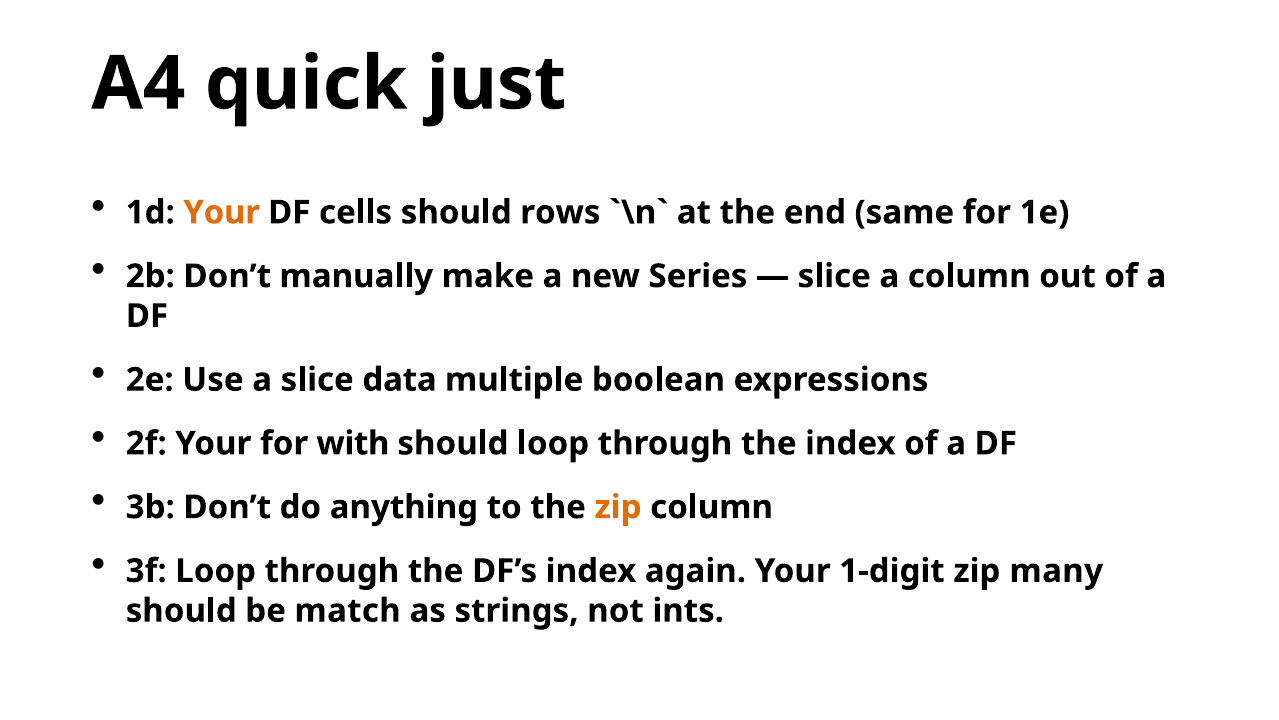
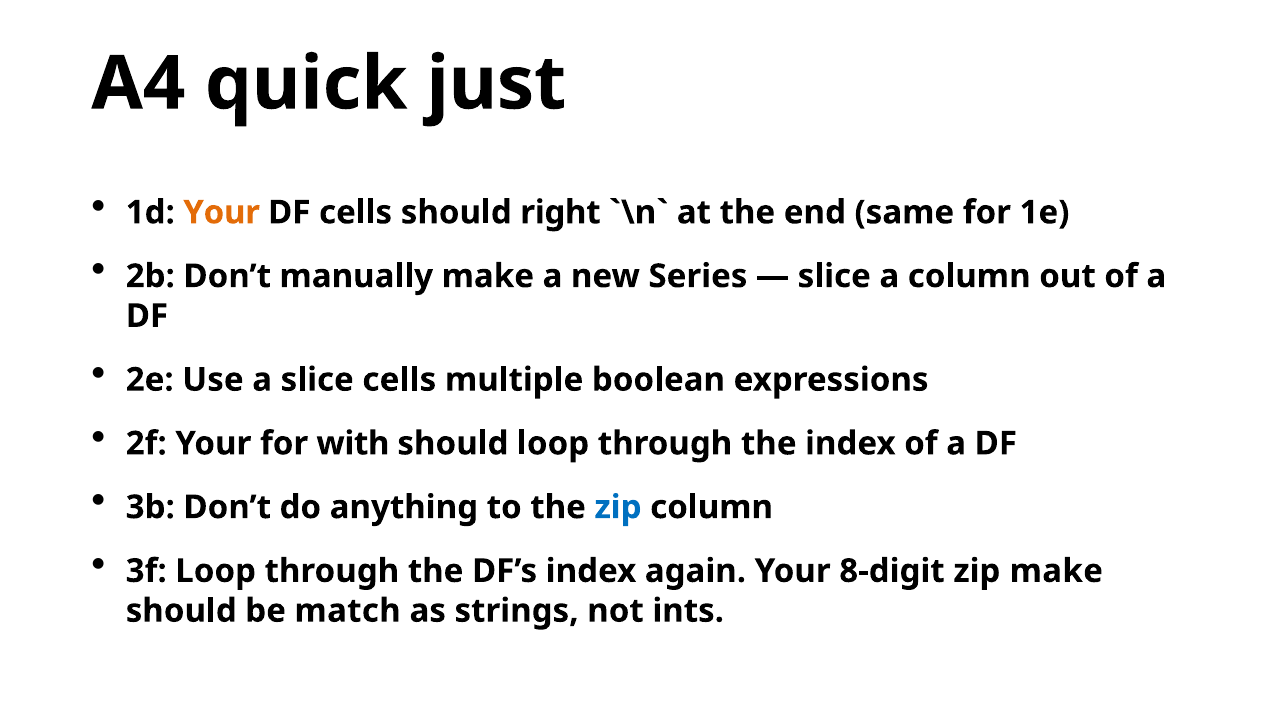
rows: rows -> right
slice data: data -> cells
zip at (618, 507) colour: orange -> blue
1-digit: 1-digit -> 8-digit
zip many: many -> make
